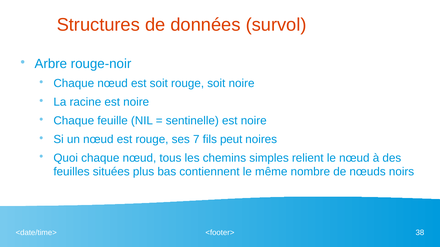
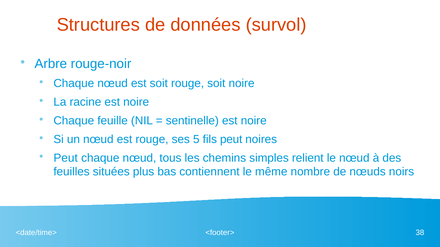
7: 7 -> 5
Quoi at (66, 158): Quoi -> Peut
